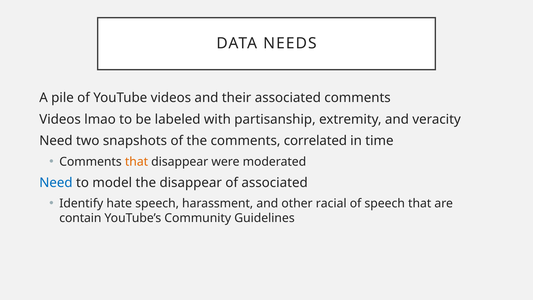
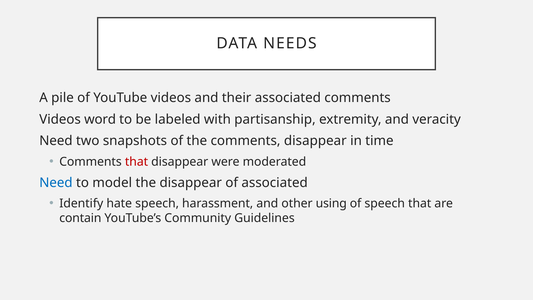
lmao: lmao -> word
comments correlated: correlated -> disappear
that at (137, 162) colour: orange -> red
racial: racial -> using
